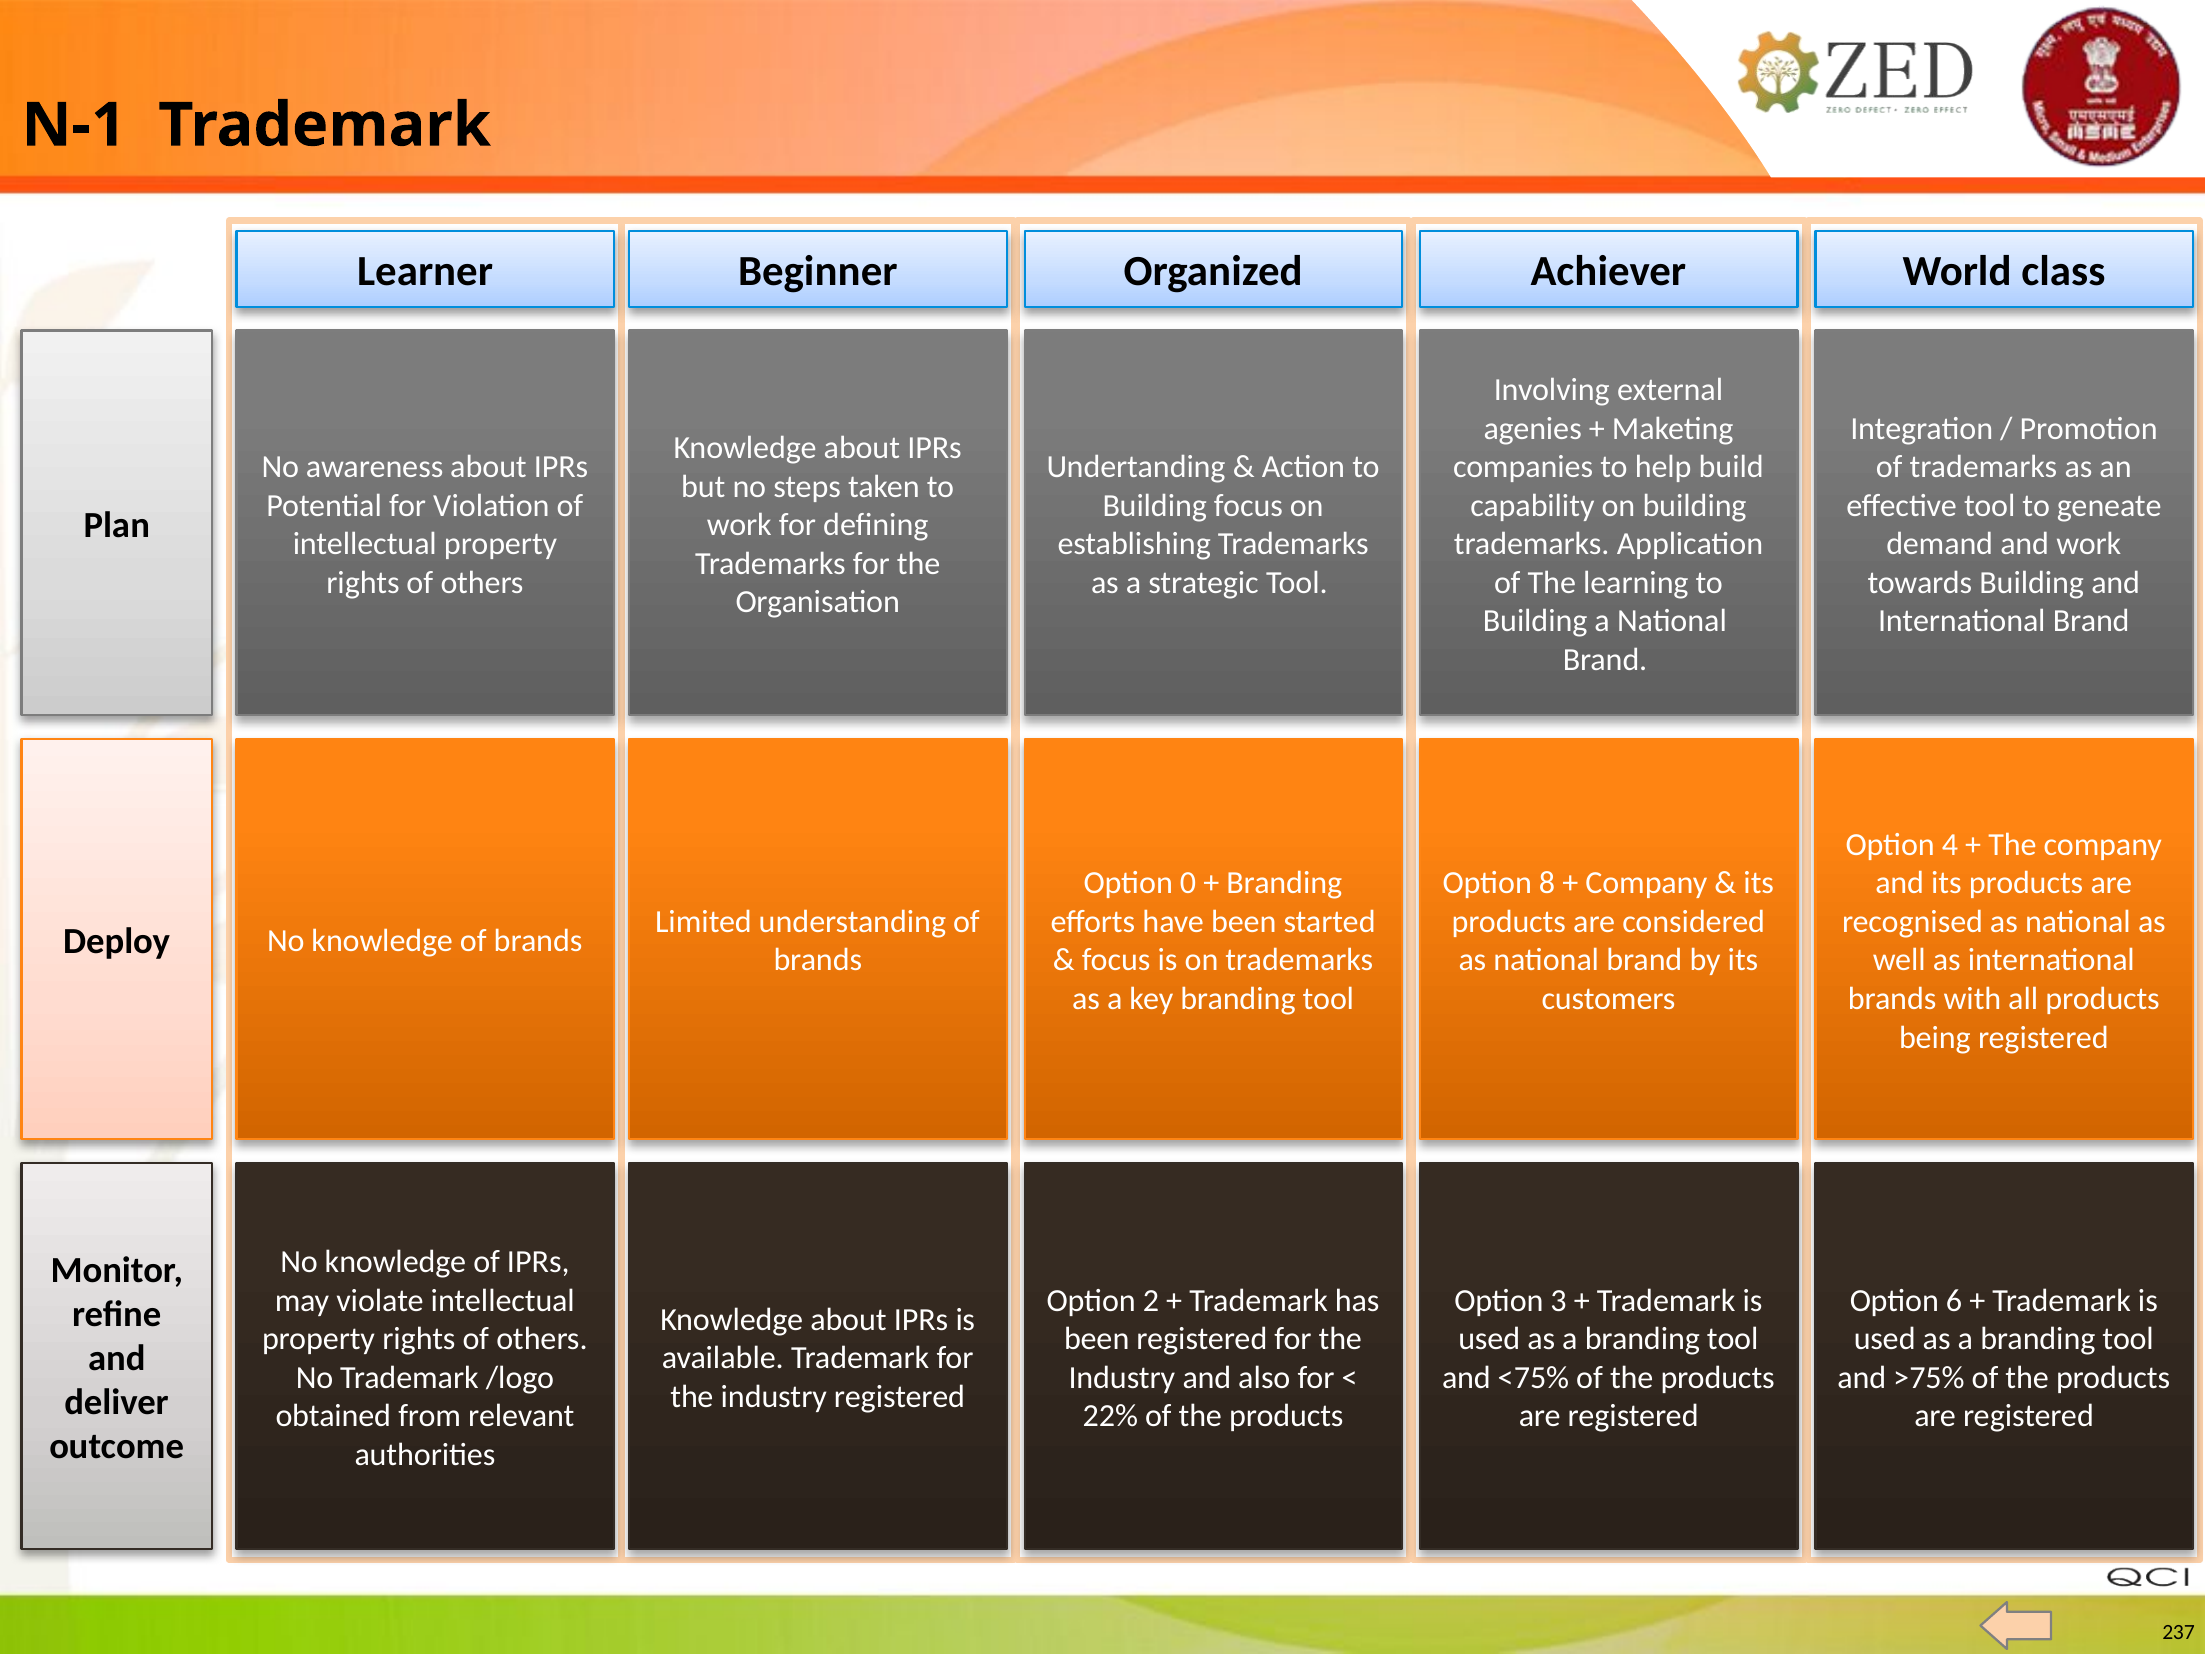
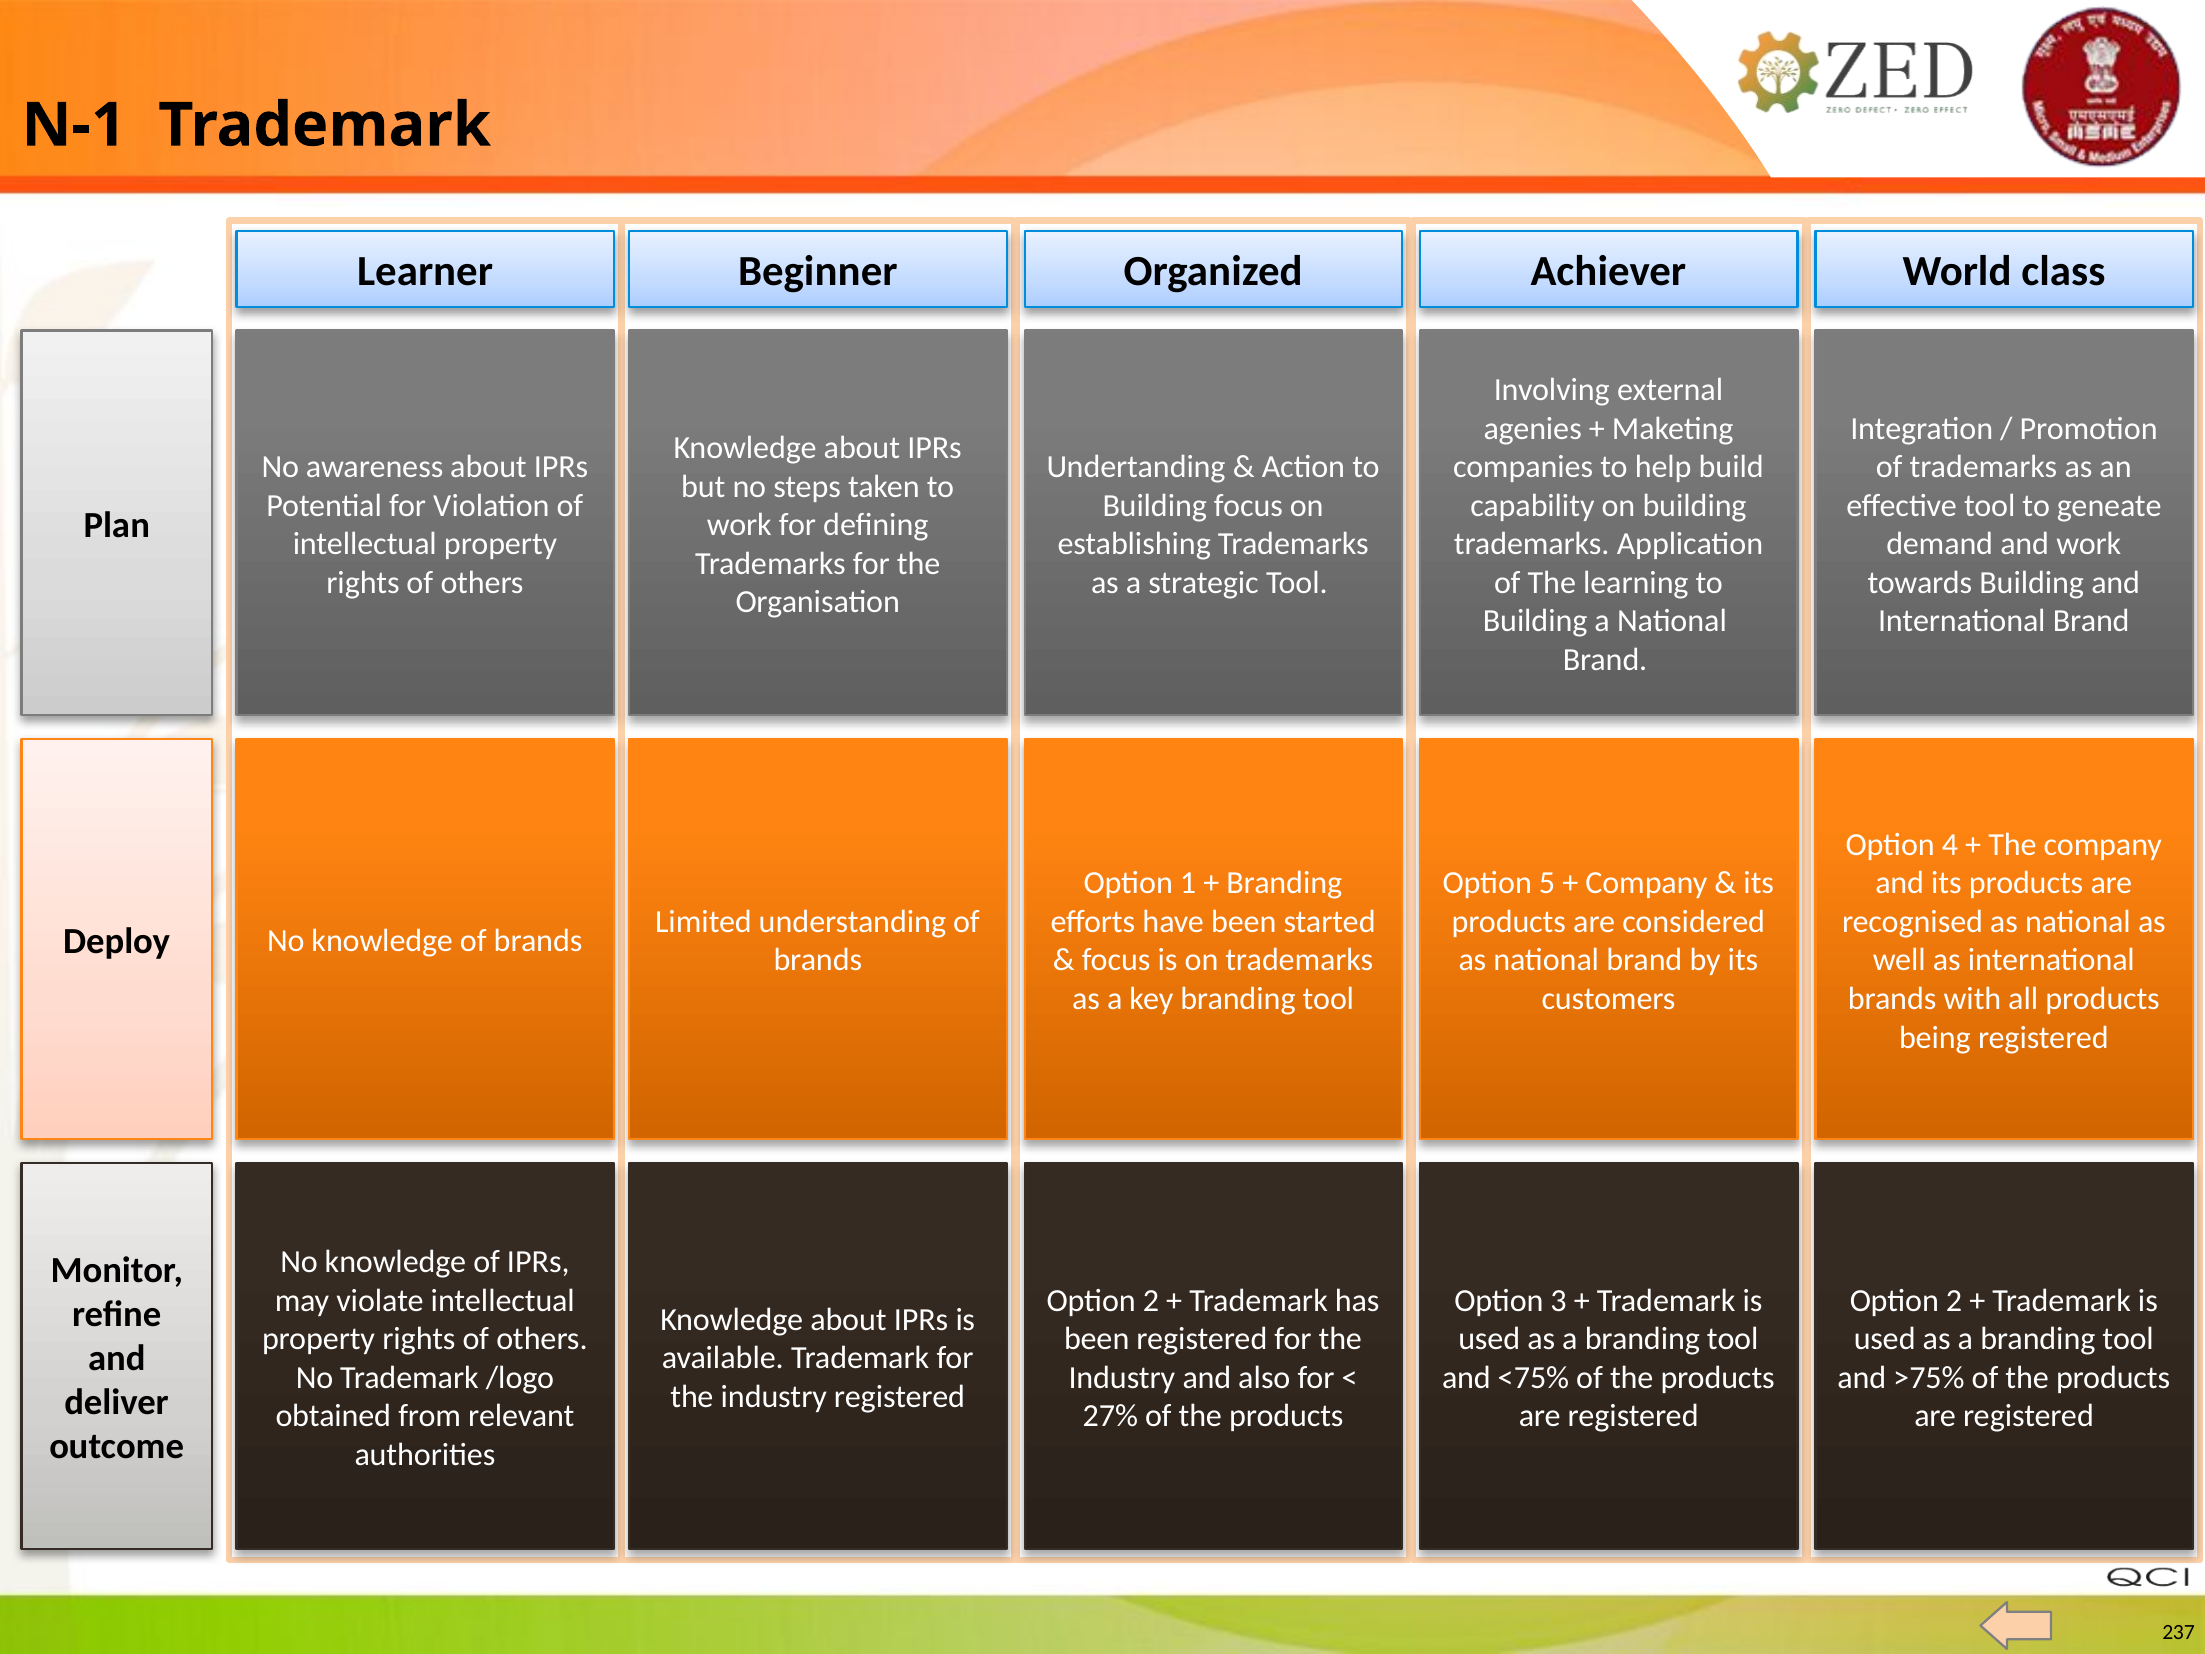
0: 0 -> 1
8: 8 -> 5
6 at (1954, 1300): 6 -> 2
22%: 22% -> 27%
